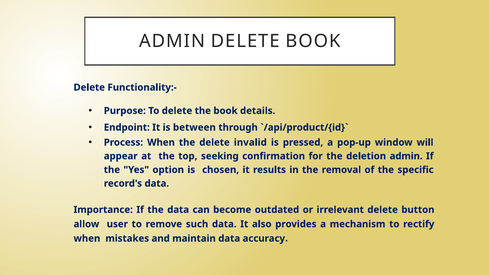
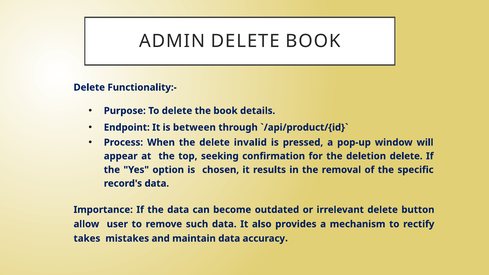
deletion admin: admin -> delete
when at (87, 238): when -> takes
